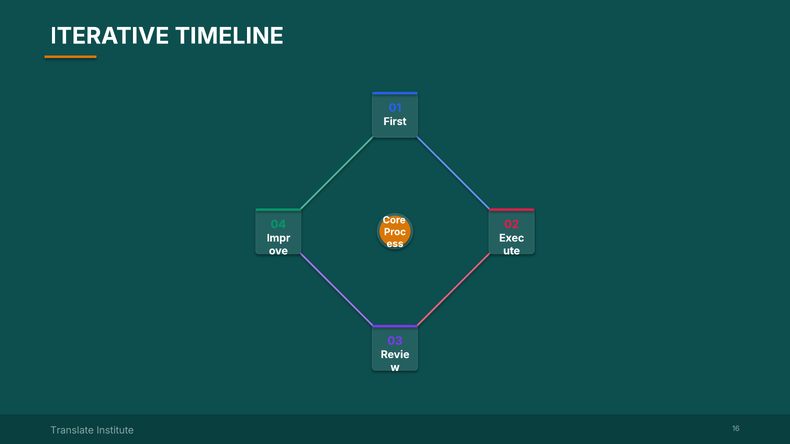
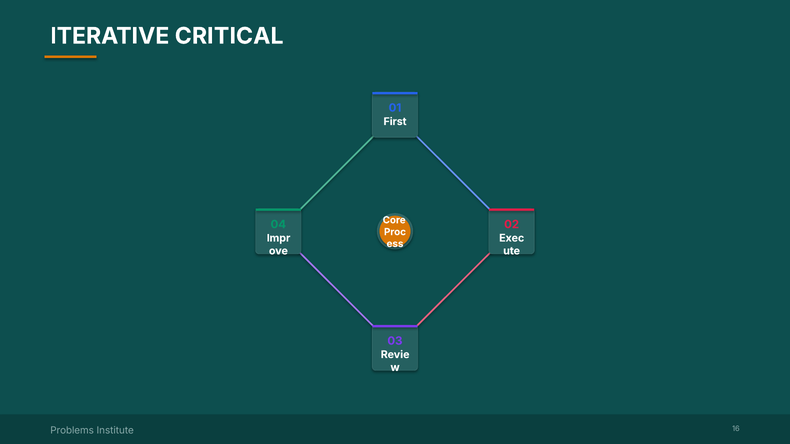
TIMELINE: TIMELINE -> CRITICAL
Translate: Translate -> Problems
